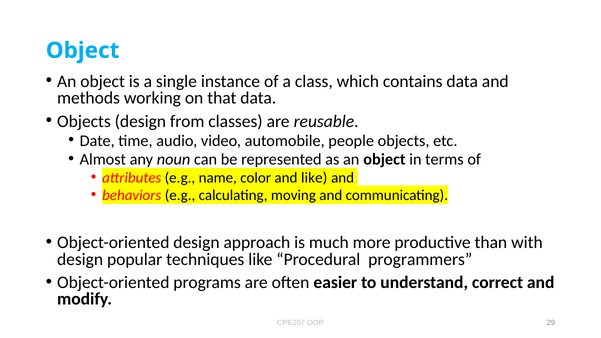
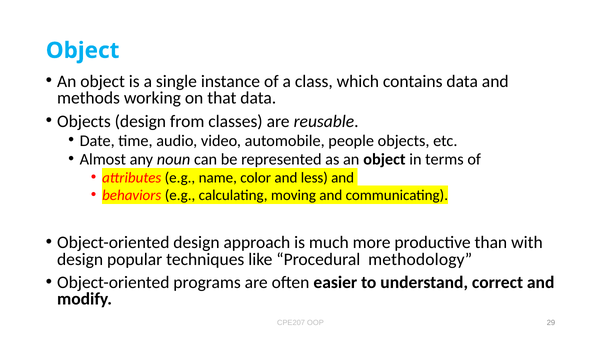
and like: like -> less
programmers: programmers -> methodology
